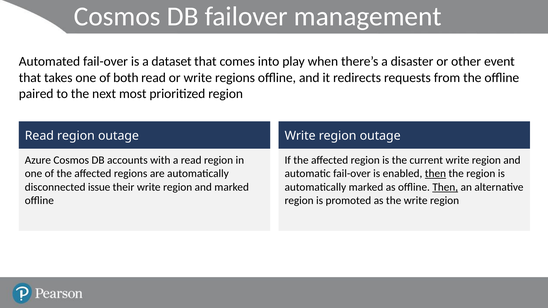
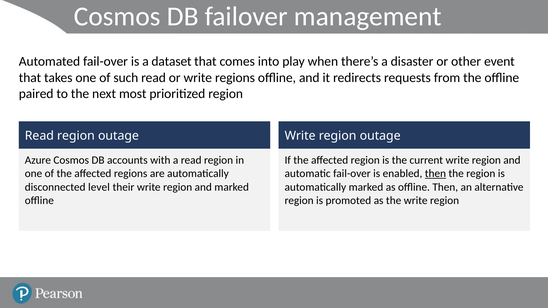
both: both -> such
issue: issue -> level
Then at (445, 187) underline: present -> none
